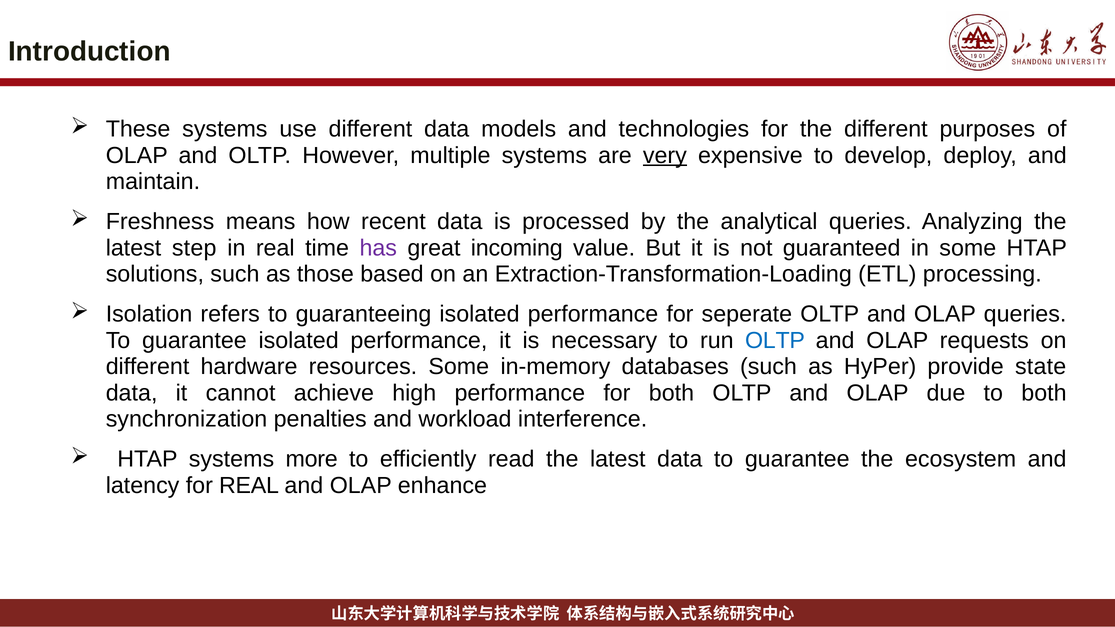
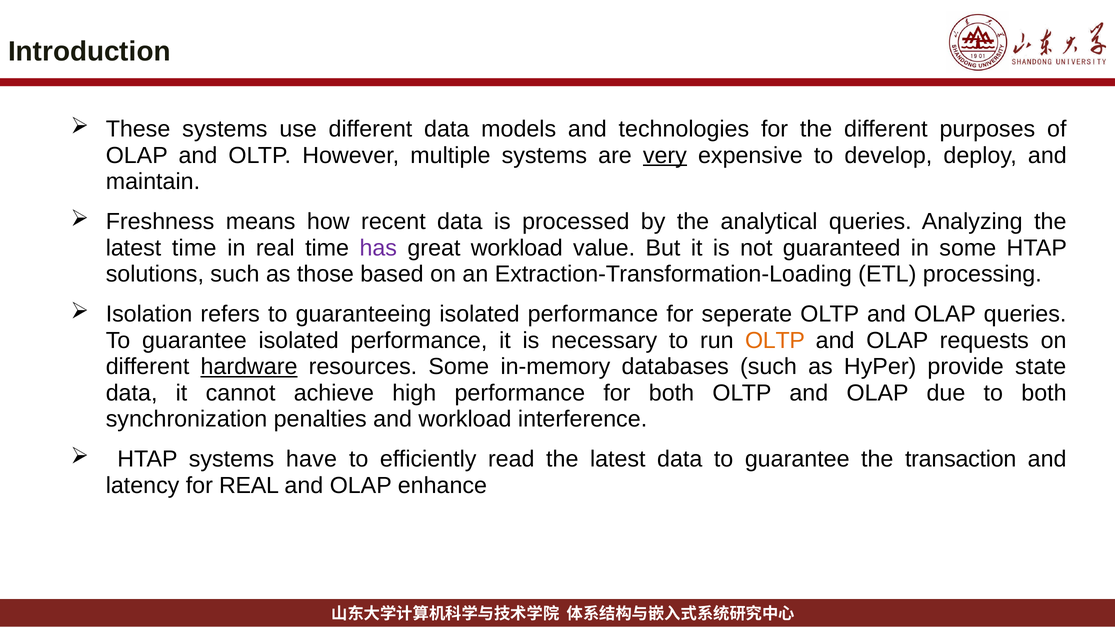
latest step: step -> time
great incoming: incoming -> workload
OLTP at (775, 341) colour: blue -> orange
hardware underline: none -> present
more: more -> have
ecosystem: ecosystem -> transaction
